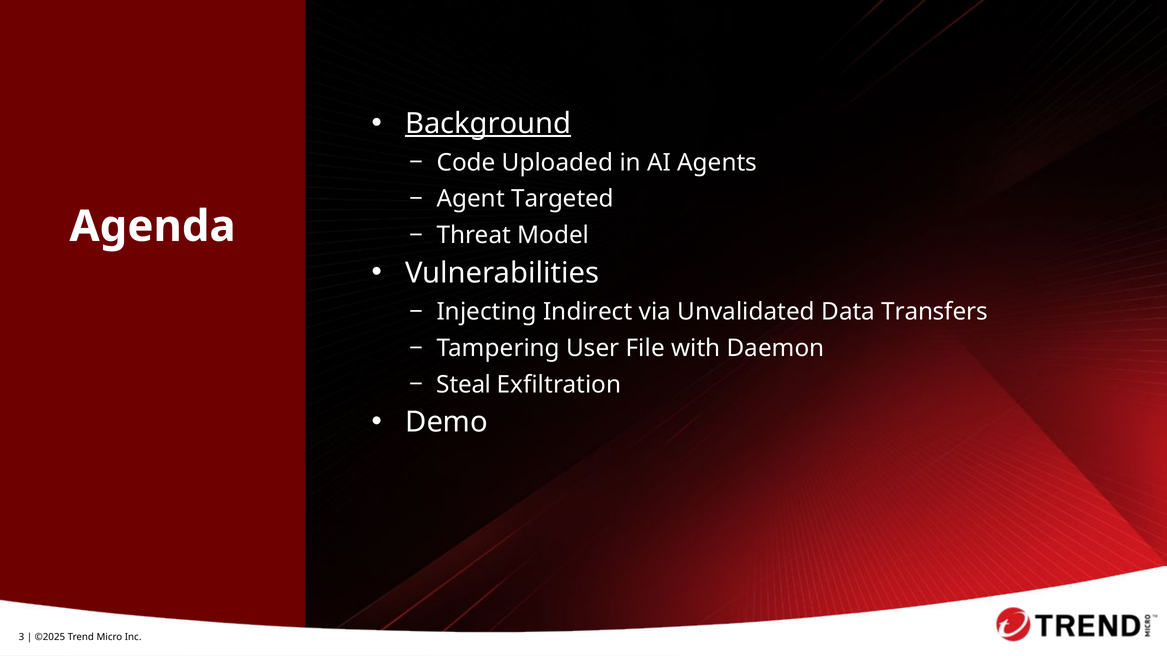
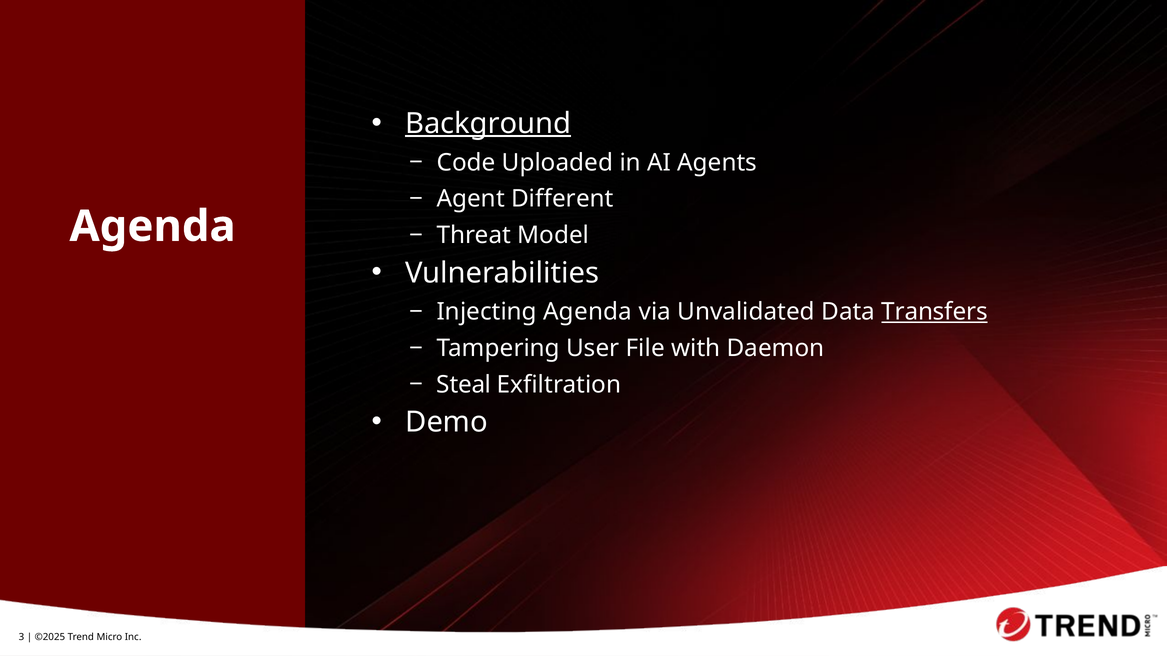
Targeted: Targeted -> Different
Injecting Indirect: Indirect -> Agenda
Transfers underline: none -> present
